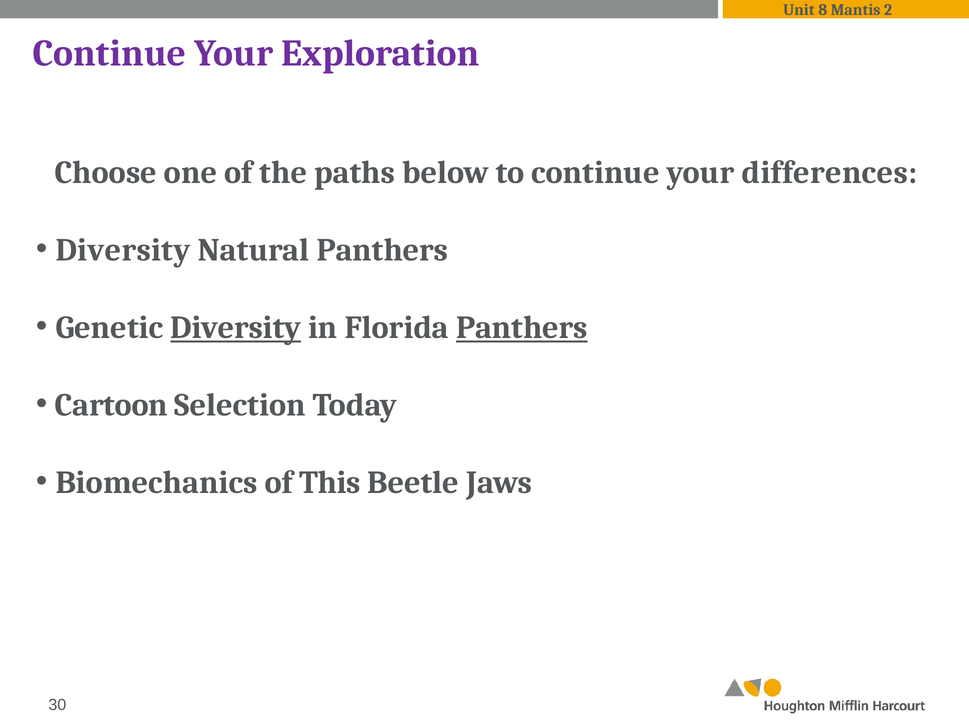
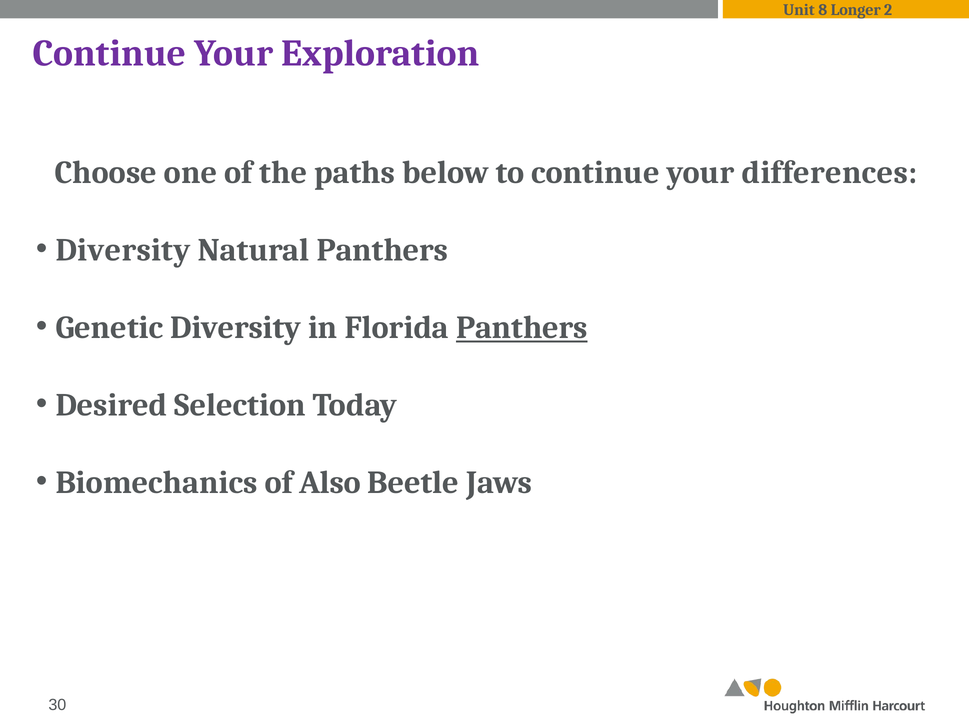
Mantis: Mantis -> Longer
Diversity at (236, 328) underline: present -> none
Cartoon: Cartoon -> Desired
This: This -> Also
